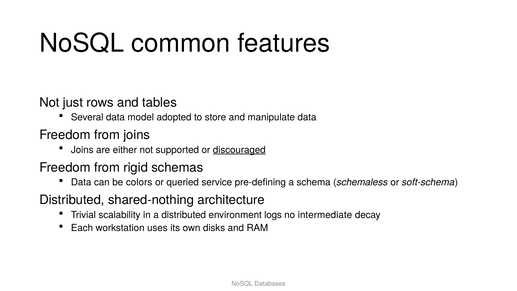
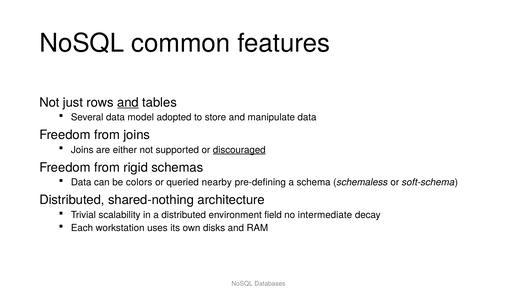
and at (128, 102) underline: none -> present
service: service -> nearby
logs: logs -> field
